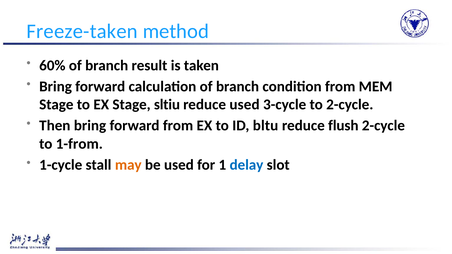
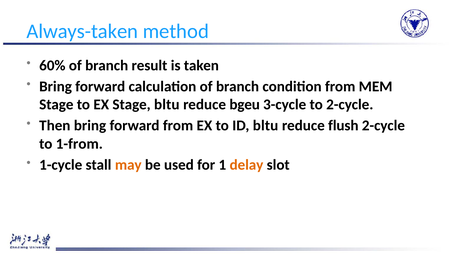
Freeze-taken: Freeze-taken -> Always-taken
Stage sltiu: sltiu -> bltu
reduce used: used -> bgeu
delay colour: blue -> orange
